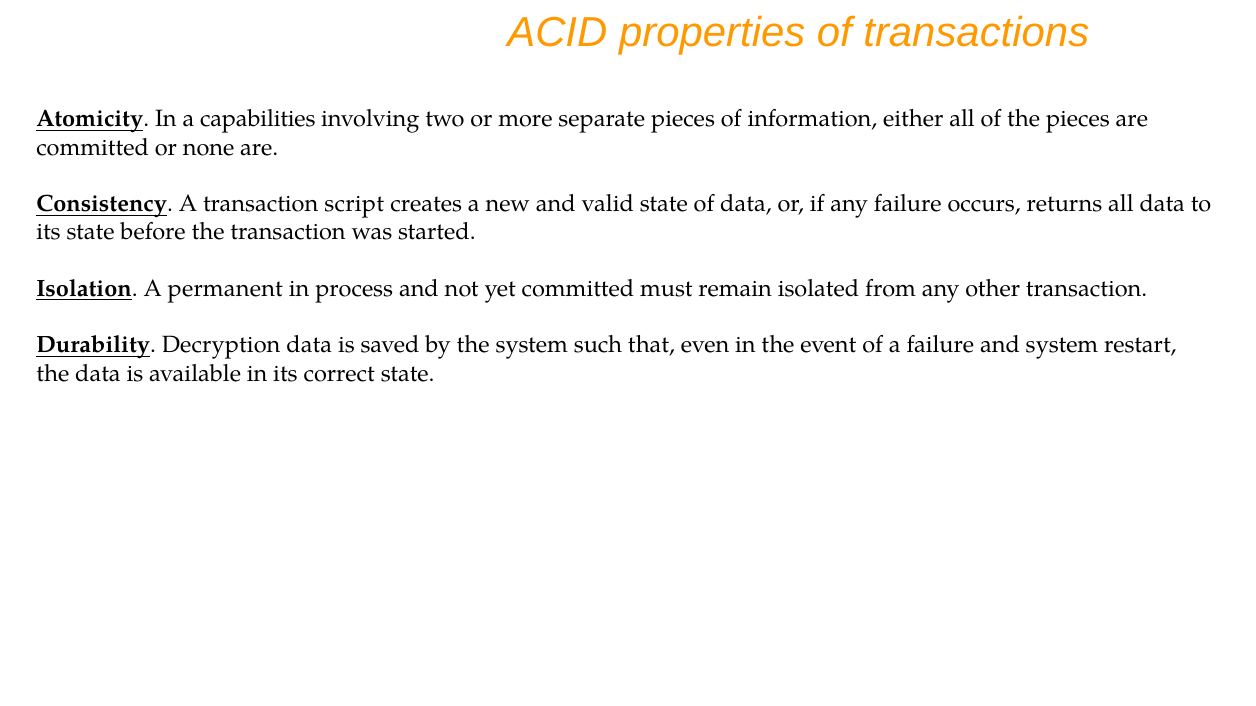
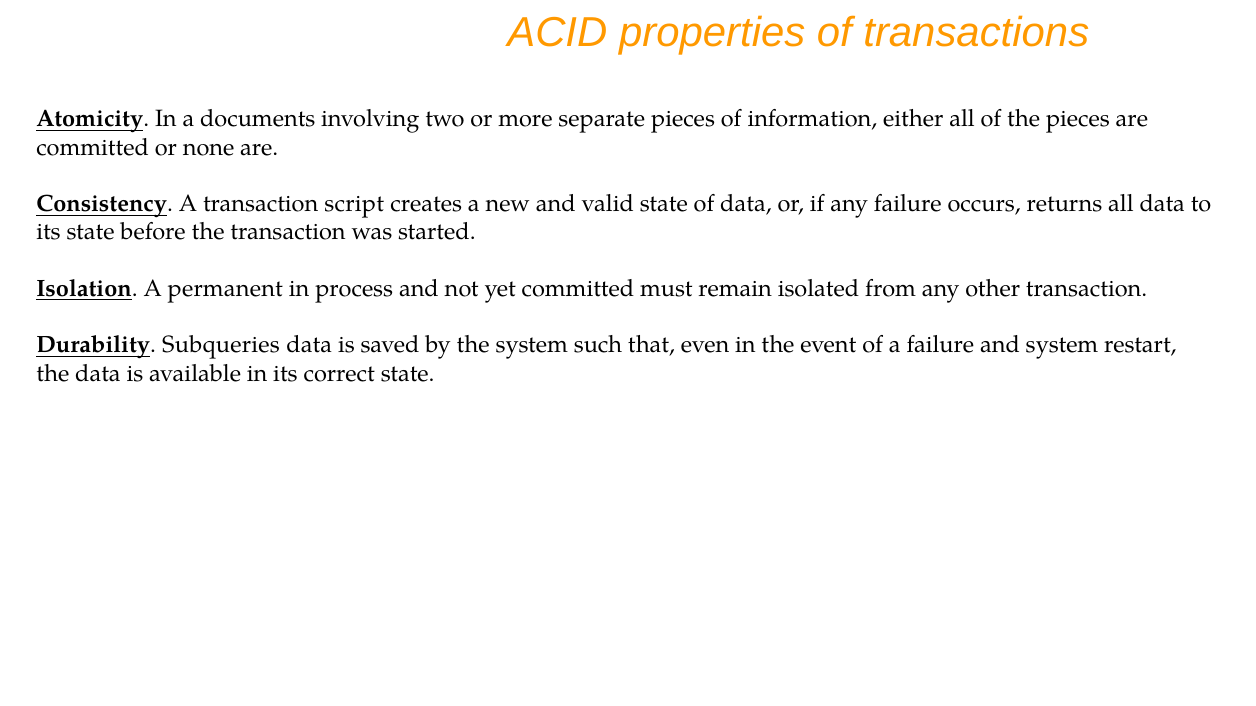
capabilities: capabilities -> documents
Decryption: Decryption -> Subqueries
